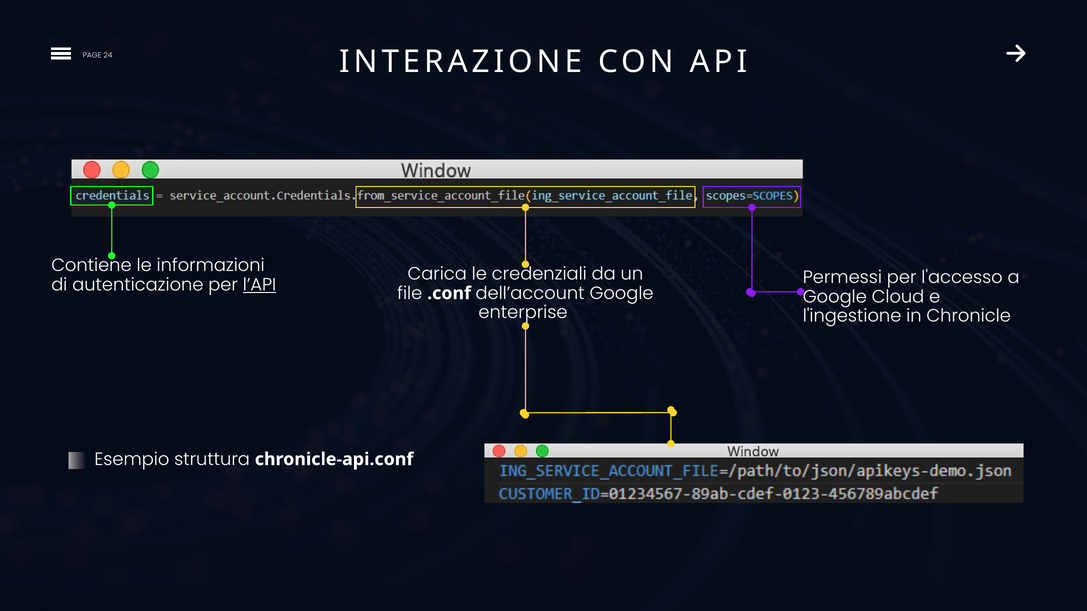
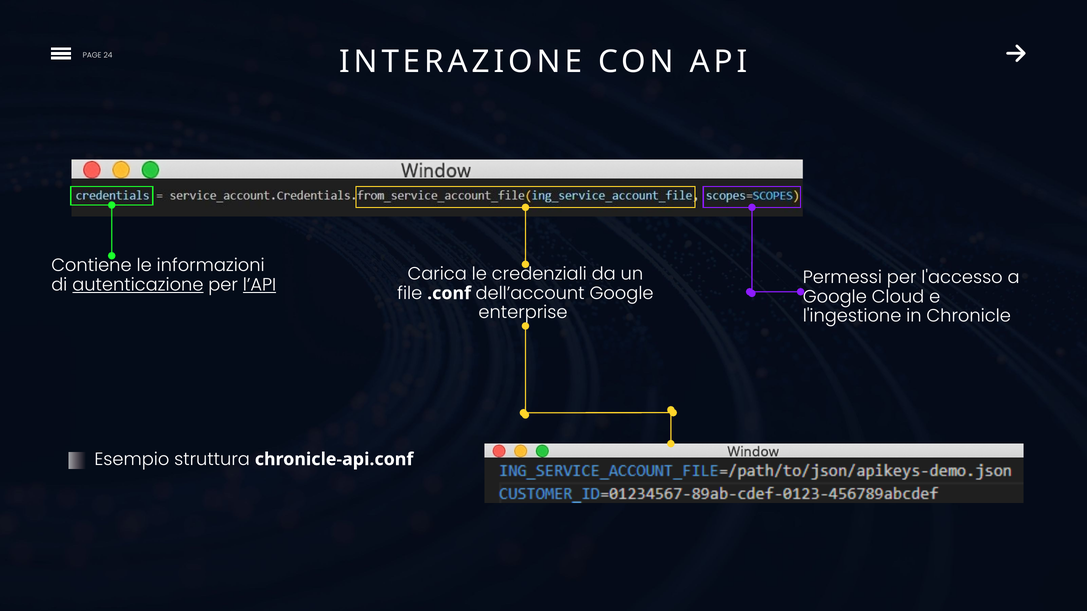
autenticazione underline: none -> present
